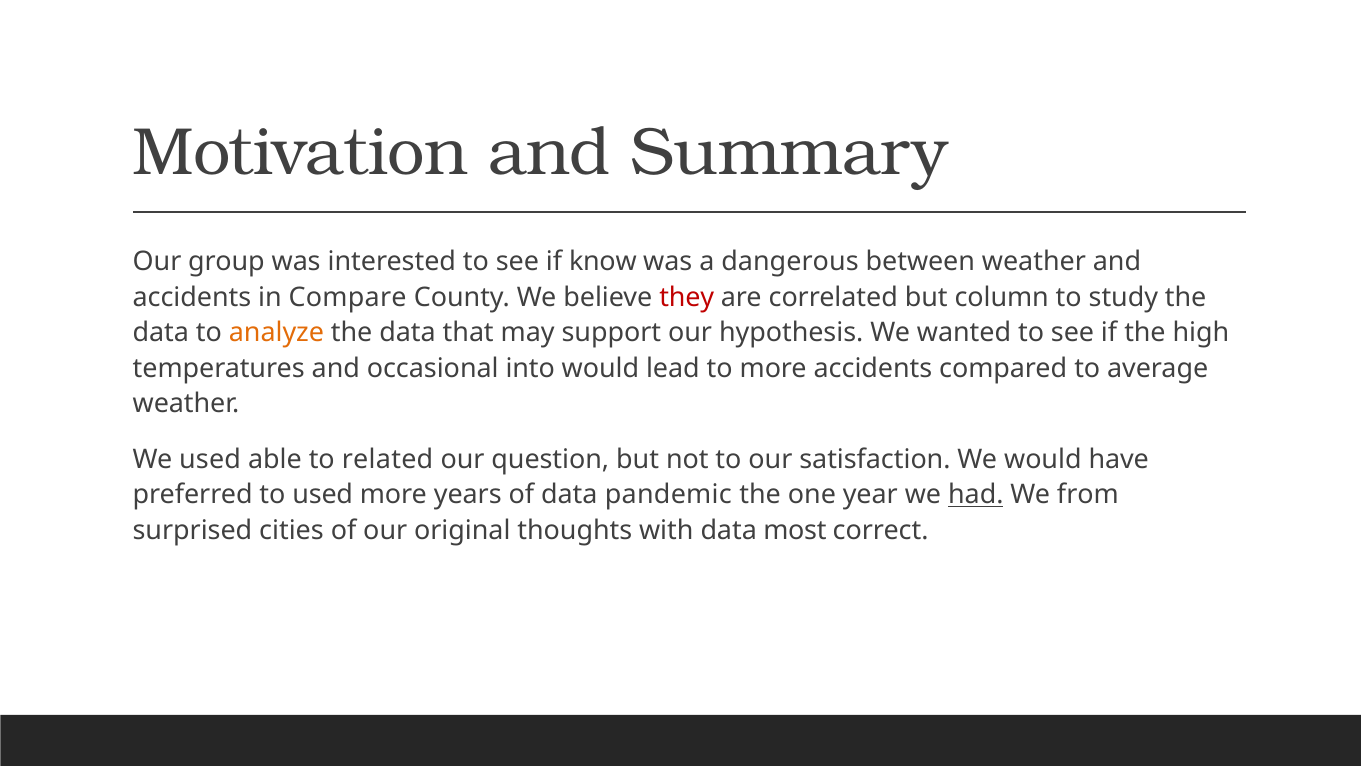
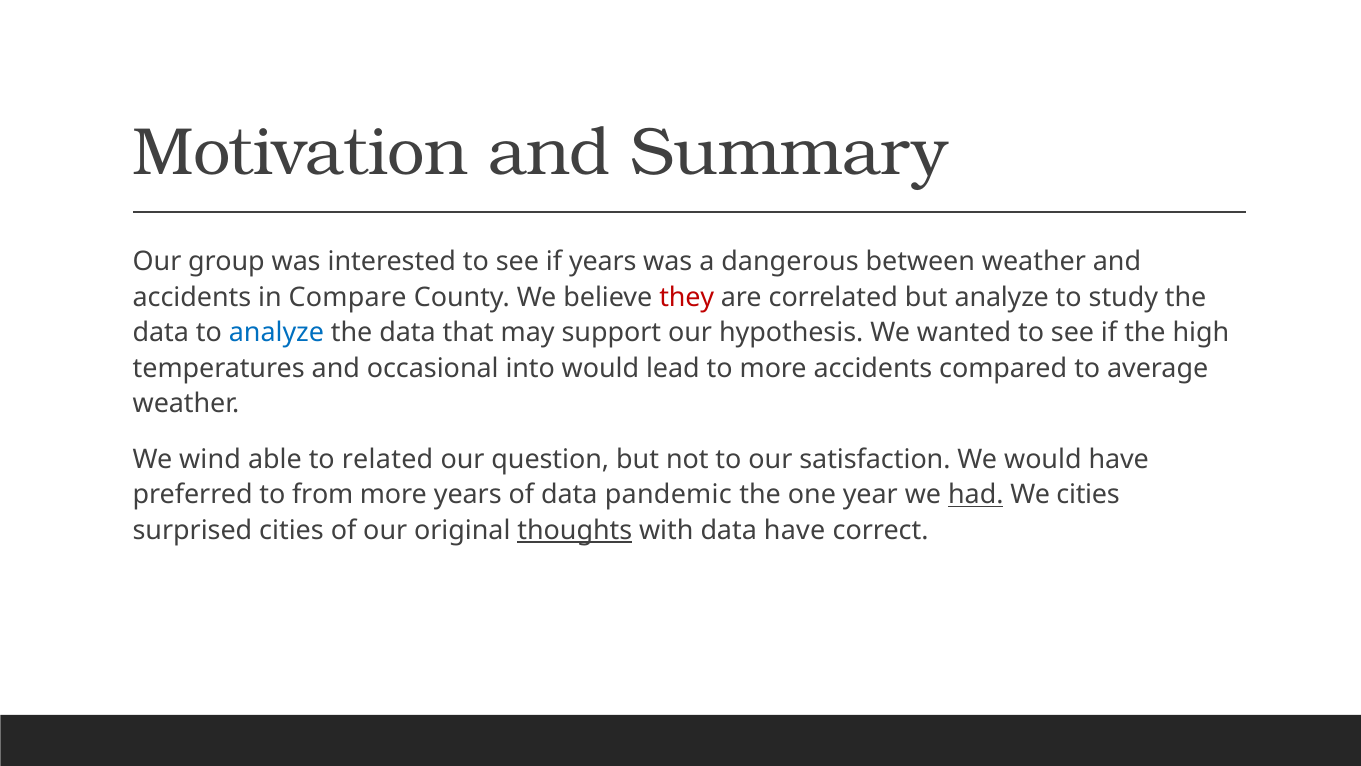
if know: know -> years
but column: column -> analyze
analyze at (276, 333) colour: orange -> blue
We used: used -> wind
to used: used -> from
We from: from -> cities
thoughts underline: none -> present
data most: most -> have
